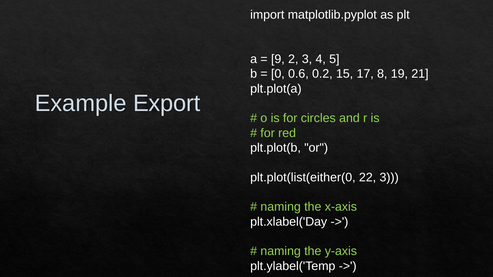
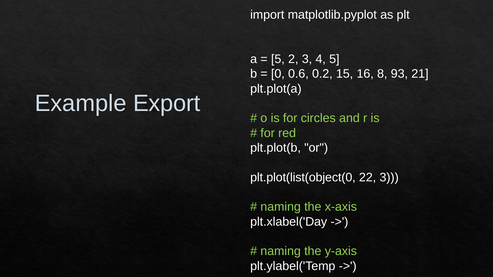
9 at (278, 59): 9 -> 5
17: 17 -> 16
19: 19 -> 93
plt.plot(list(either(0: plt.plot(list(either(0 -> plt.plot(list(object(0
